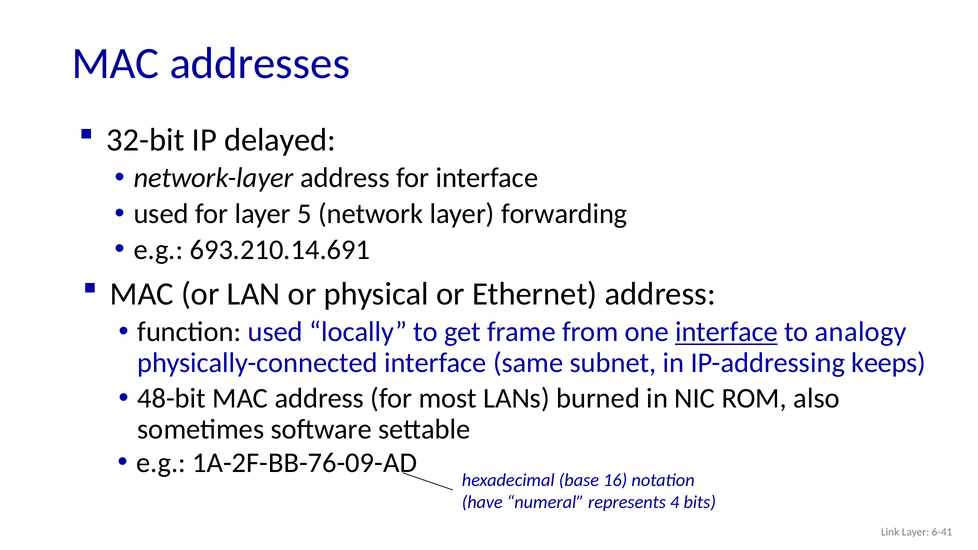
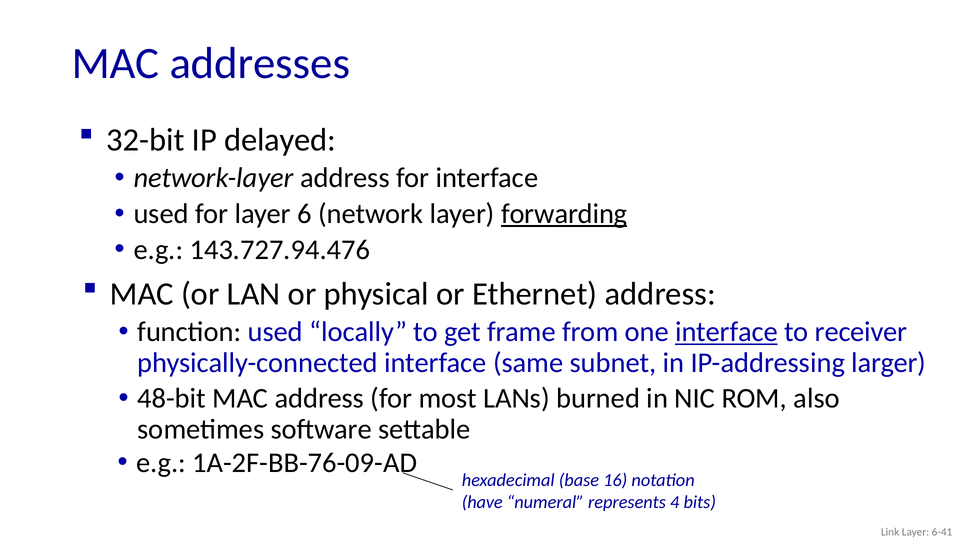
5: 5 -> 6
forwarding underline: none -> present
693.210.14.691: 693.210.14.691 -> 143.727.94.476
analogy: analogy -> receiver
keeps: keeps -> larger
